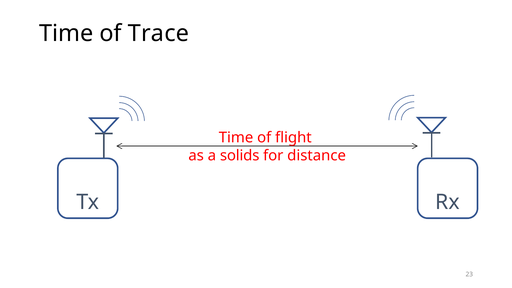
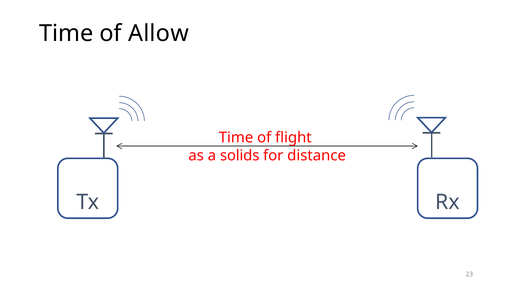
Trace: Trace -> Allow
